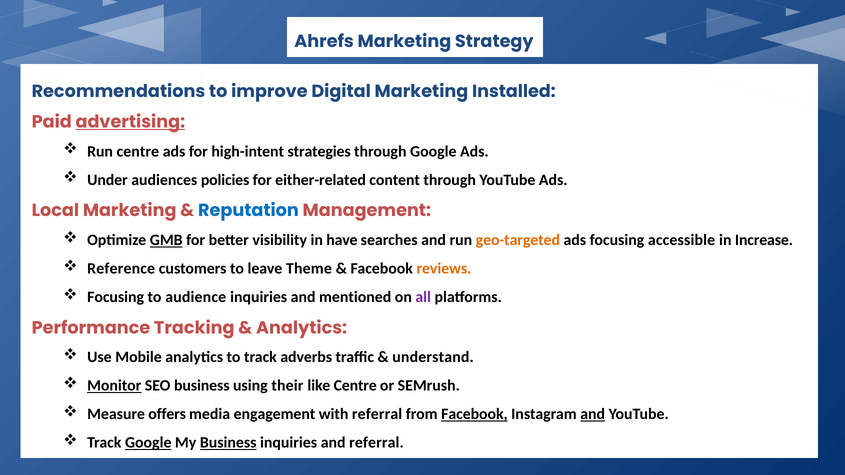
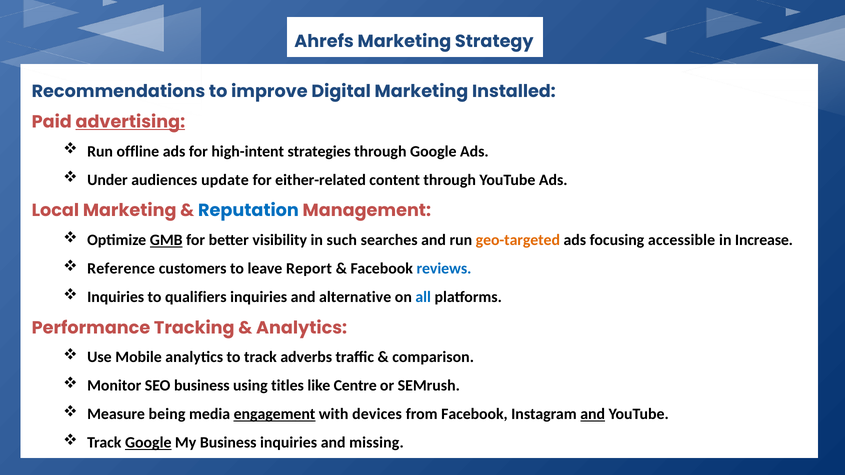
Run centre: centre -> offline
policies: policies -> update
have: have -> such
Theme: Theme -> Report
reviews colour: orange -> blue
Focusing at (116, 297): Focusing -> Inquiries
audience: audience -> qualifiers
mentioned: mentioned -> alternative
all colour: purple -> blue
understand: understand -> comparison
Monitor underline: present -> none
their: their -> titles
offers: offers -> being
engagement underline: none -> present
with referral: referral -> devices
Facebook at (474, 414) underline: present -> none
Business at (228, 443) underline: present -> none
and referral: referral -> missing
